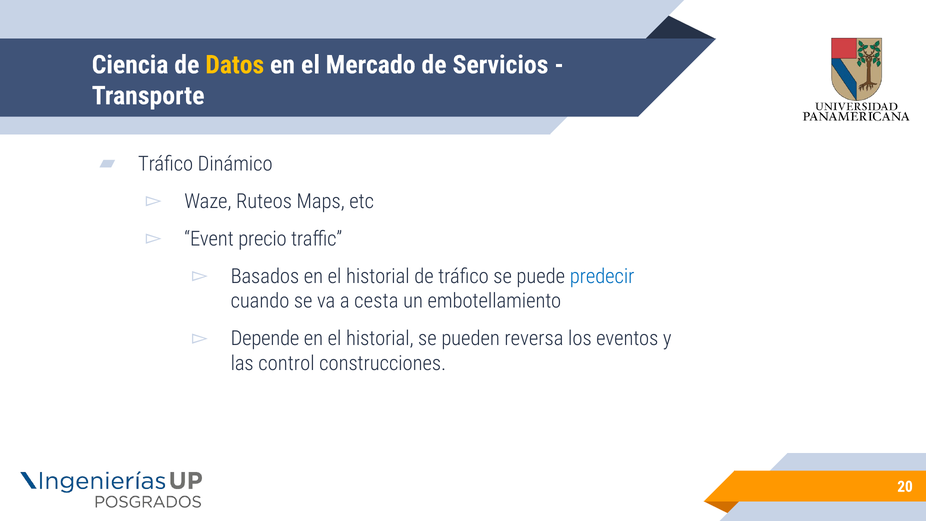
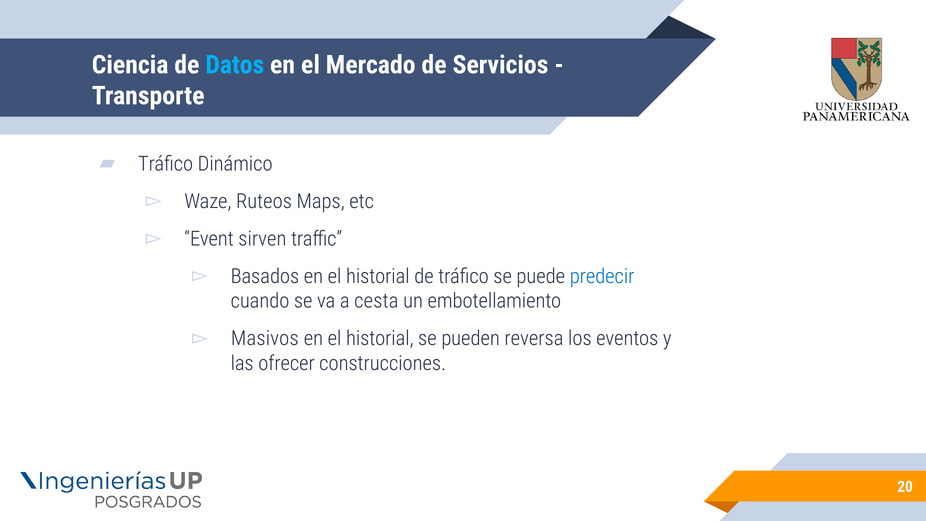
Datos colour: yellow -> light blue
precio: precio -> sirven
Depende: Depende -> Masivos
control: control -> ofrecer
